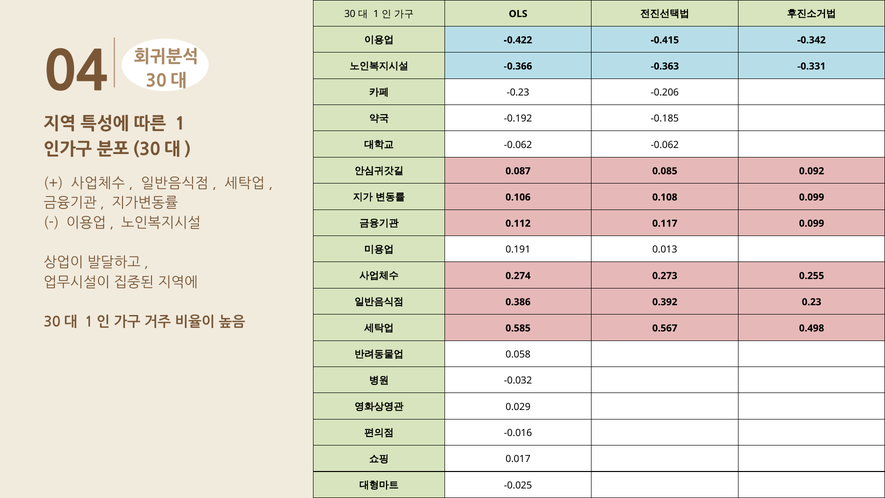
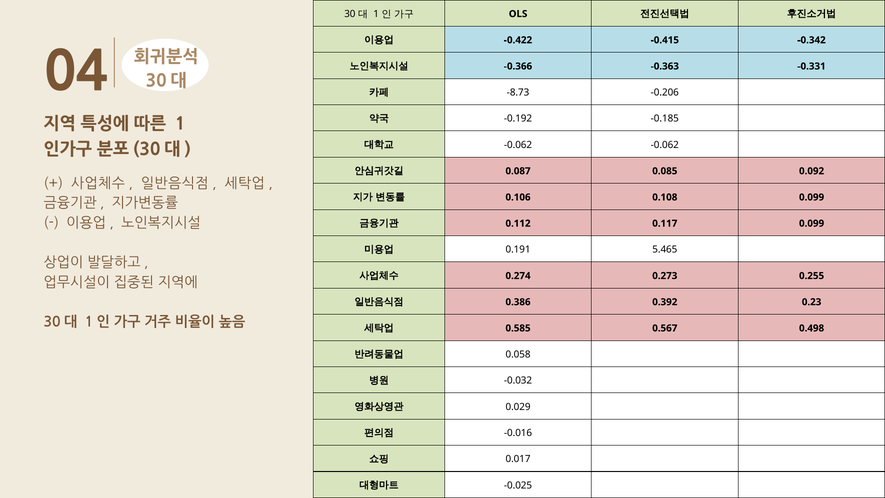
-0.23: -0.23 -> -8.73
0.013: 0.013 -> 5.465
